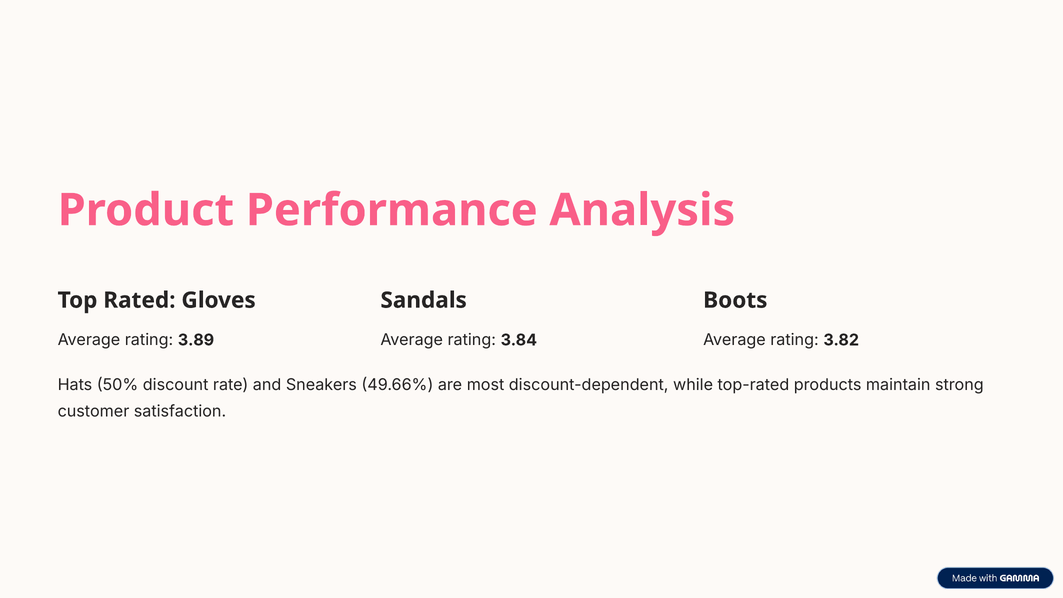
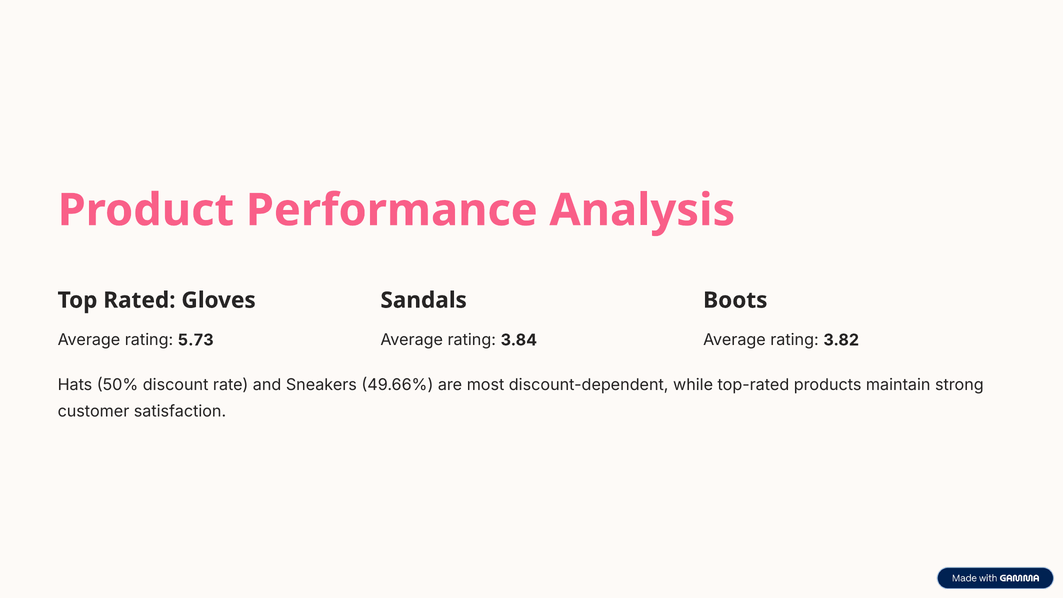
3.89: 3.89 -> 5.73
